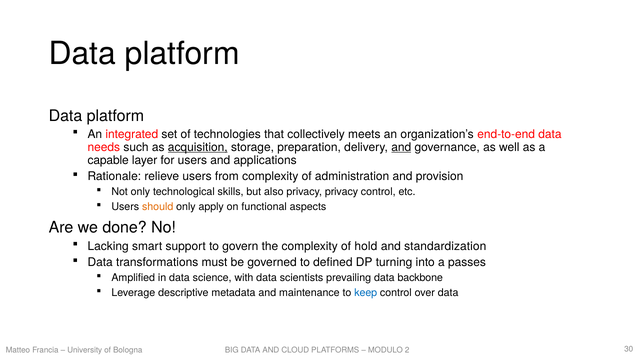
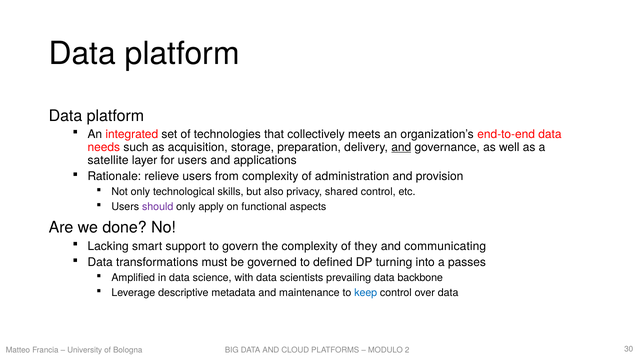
acquisition underline: present -> none
capable: capable -> satellite
privacy privacy: privacy -> shared
should colour: orange -> purple
hold: hold -> they
standardization: standardization -> communicating
